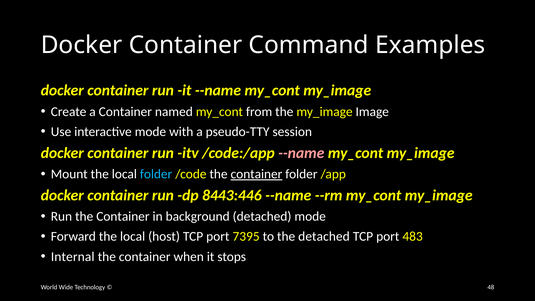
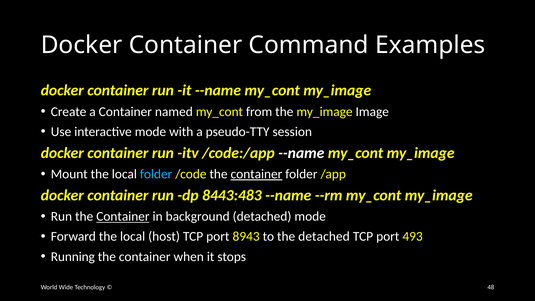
--name at (301, 153) colour: pink -> white
8443:446: 8443:446 -> 8443:483
Container at (123, 217) underline: none -> present
7395: 7395 -> 8943
483: 483 -> 493
Internal: Internal -> Running
